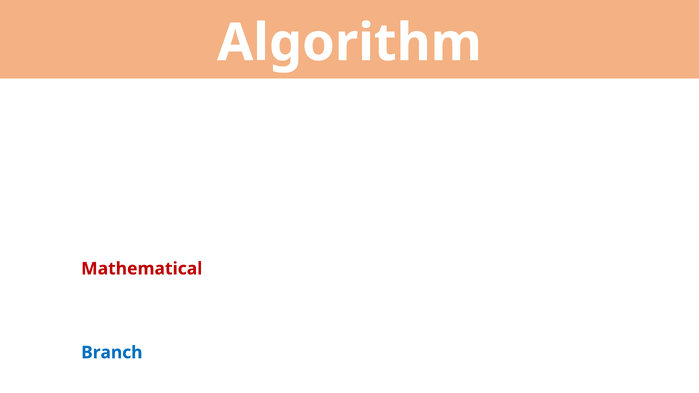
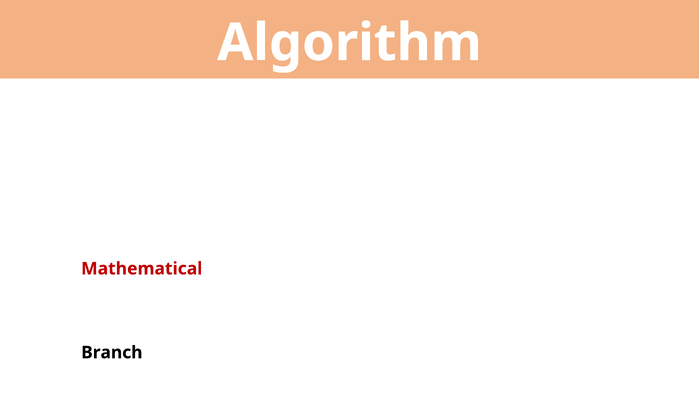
Branch colour: blue -> black
